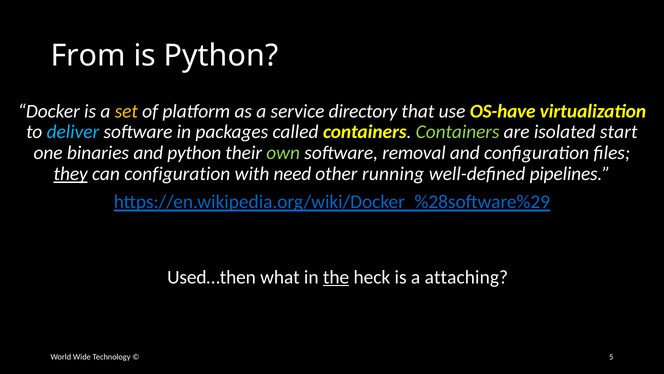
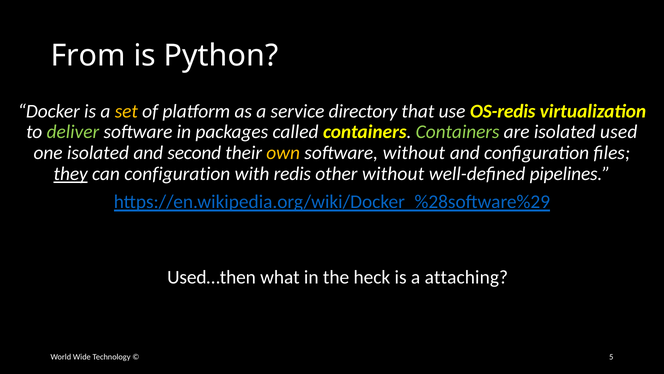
OS-have: OS-have -> OS-redis
deliver colour: light blue -> light green
start: start -> used
one binaries: binaries -> isolated
and python: python -> second
own colour: light green -> yellow
software removal: removal -> without
need: need -> redis
other running: running -> without
the underline: present -> none
